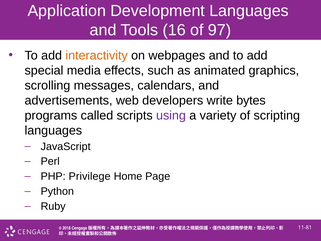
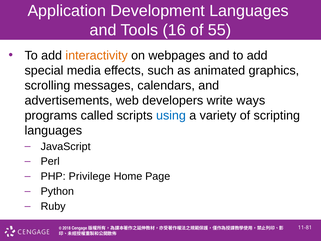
97: 97 -> 55
bytes: bytes -> ways
using colour: purple -> blue
